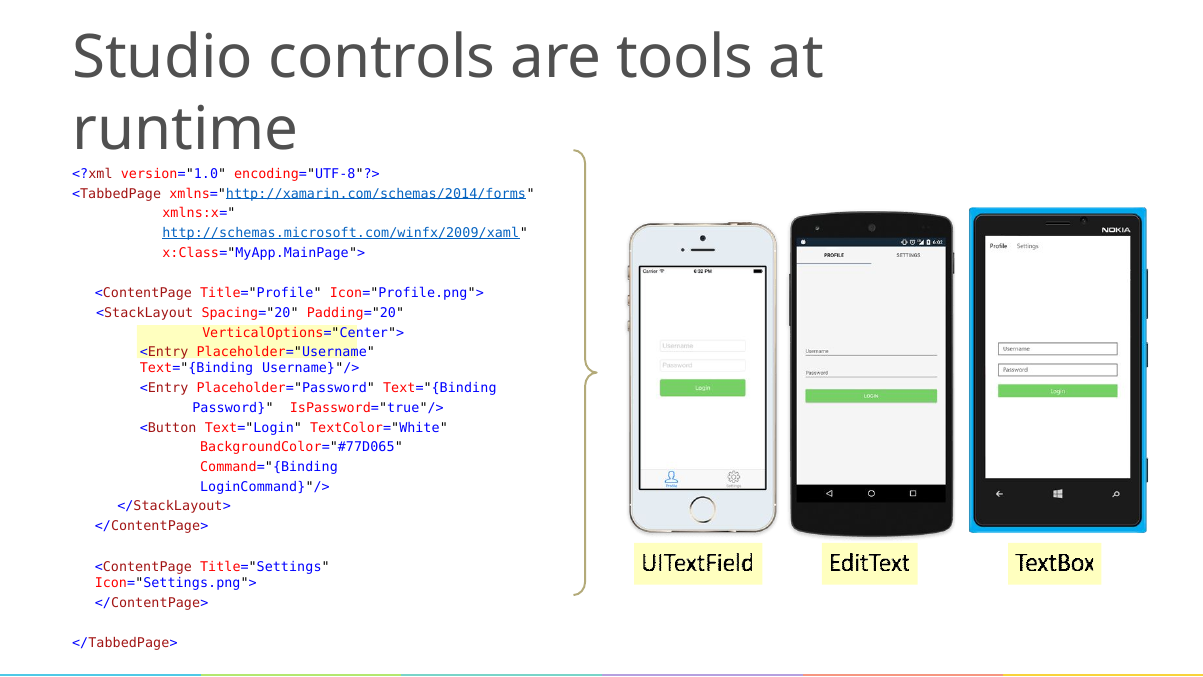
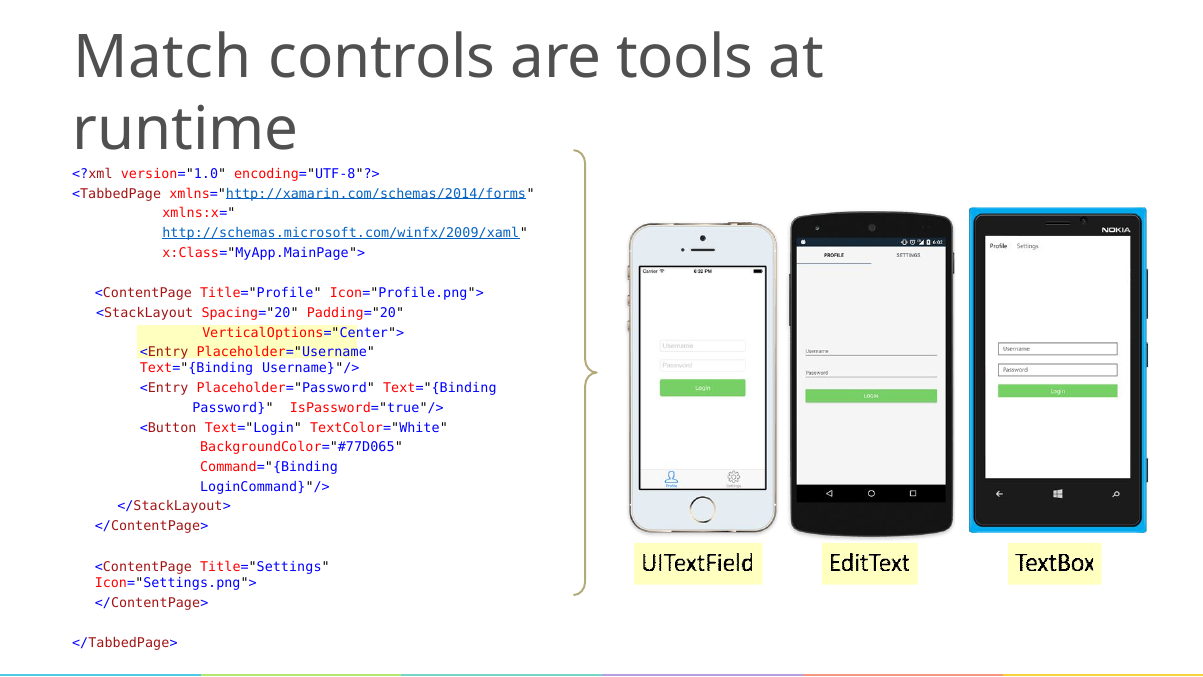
Studio: Studio -> Match
